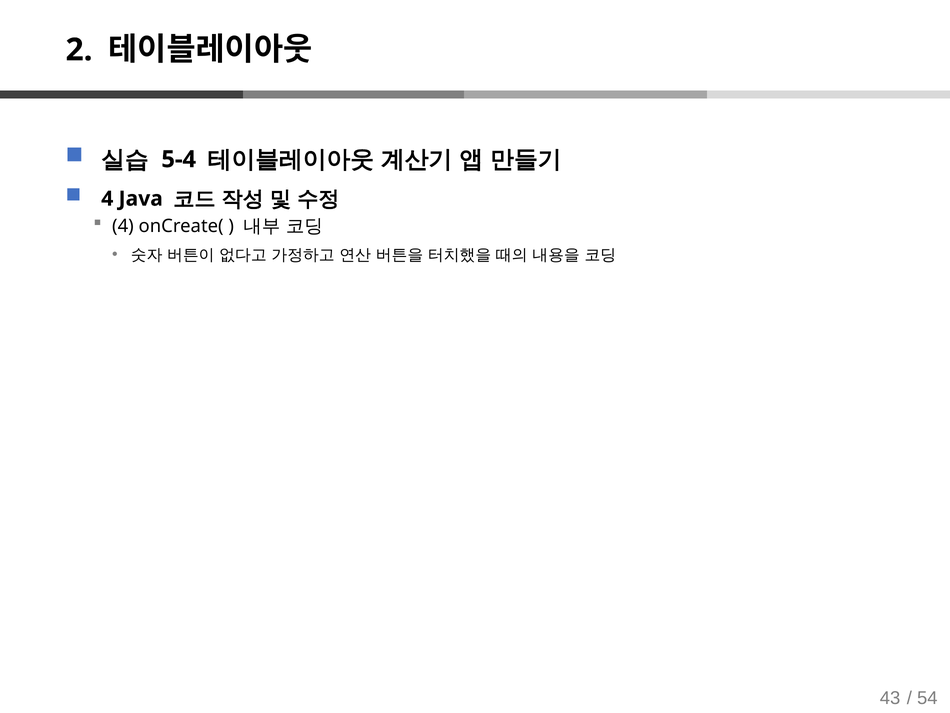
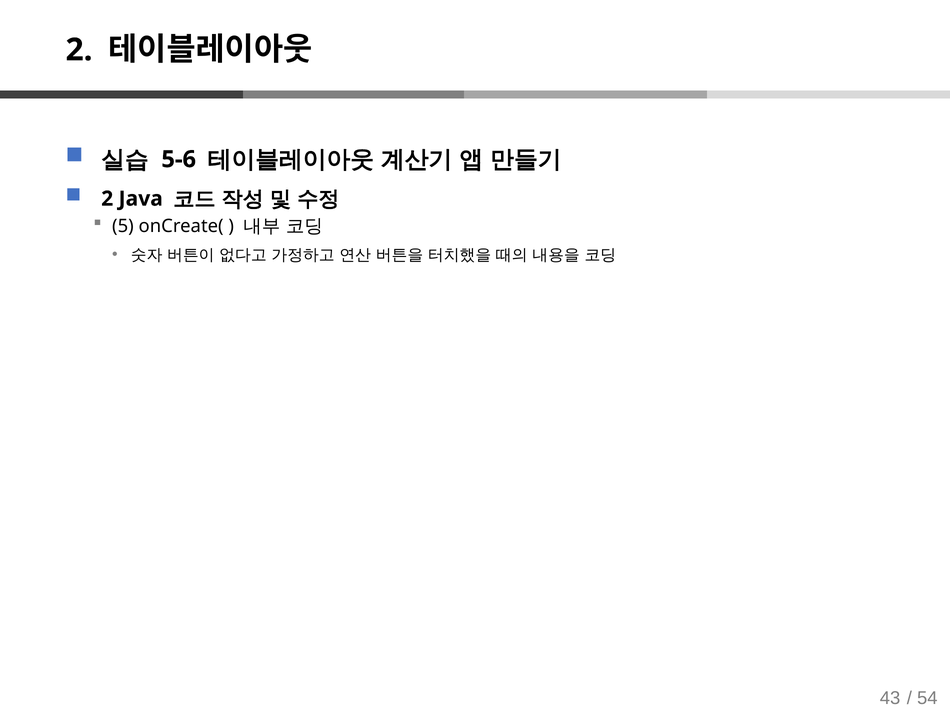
5-4: 5-4 -> 5-6
4 at (107, 199): 4 -> 2
4 at (123, 226): 4 -> 5
